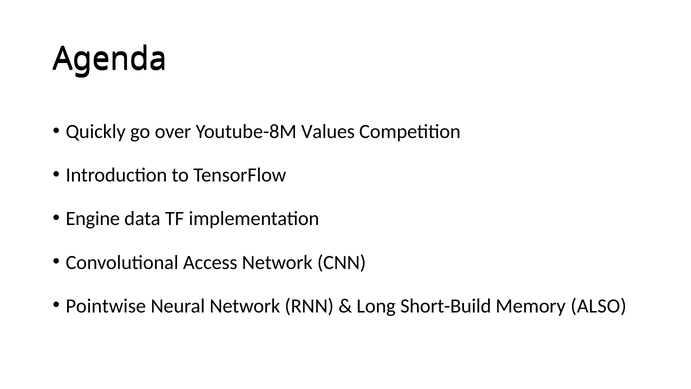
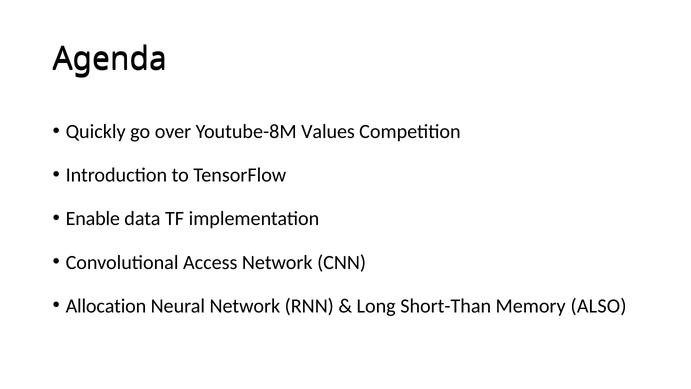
Engine: Engine -> Enable
Pointwise: Pointwise -> Allocation
Short-Build: Short-Build -> Short-Than
